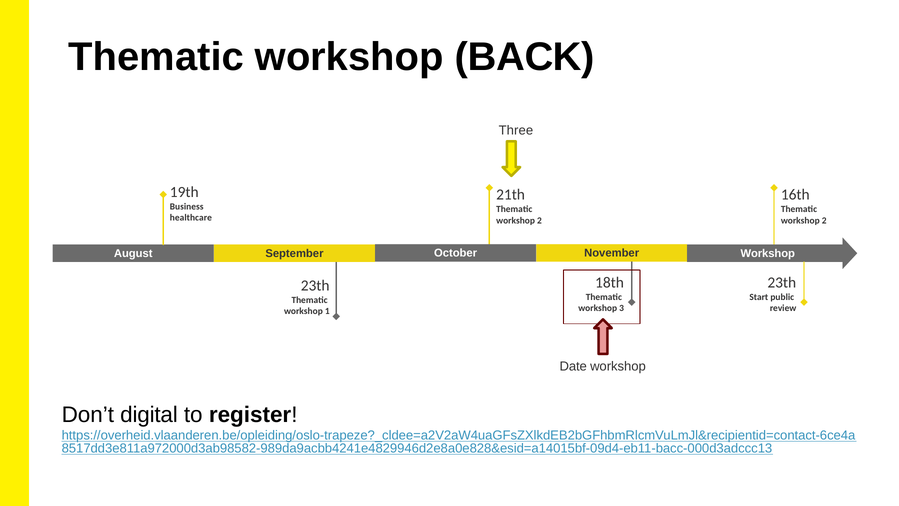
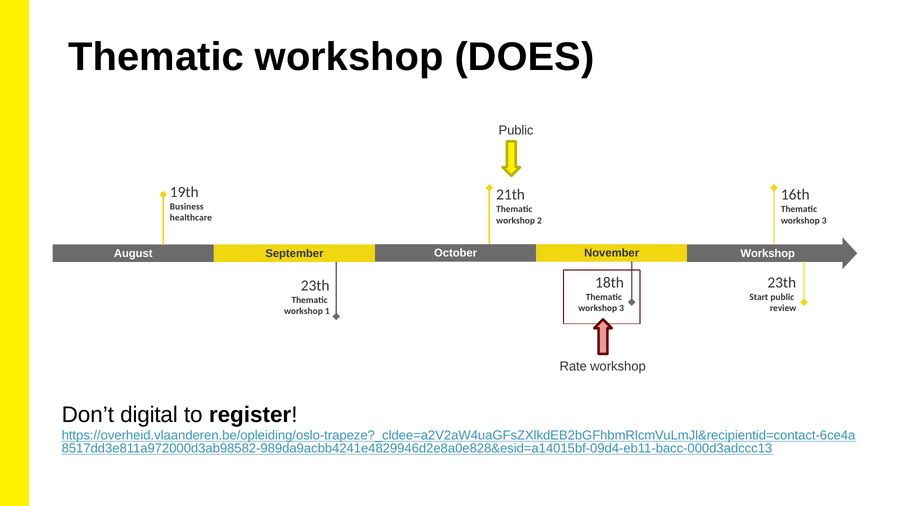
BACK: BACK -> DOES
Three at (516, 130): Three -> Public
2 at (824, 220): 2 -> 3
Date: Date -> Rate
